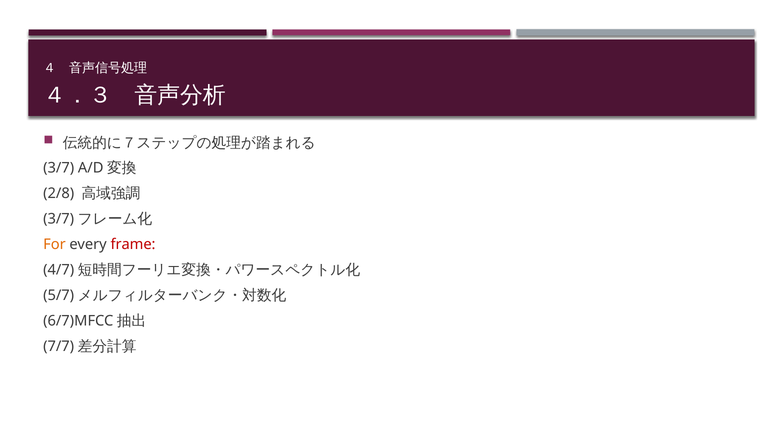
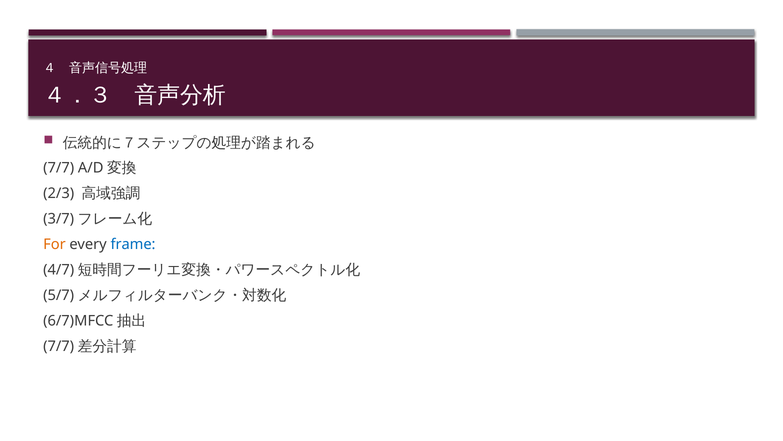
3/7: 3/7 -> 7/7
2/8: 2/8 -> 2/3
frame colour: red -> blue
